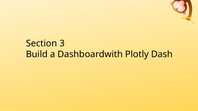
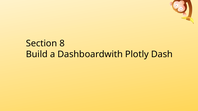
3: 3 -> 8
